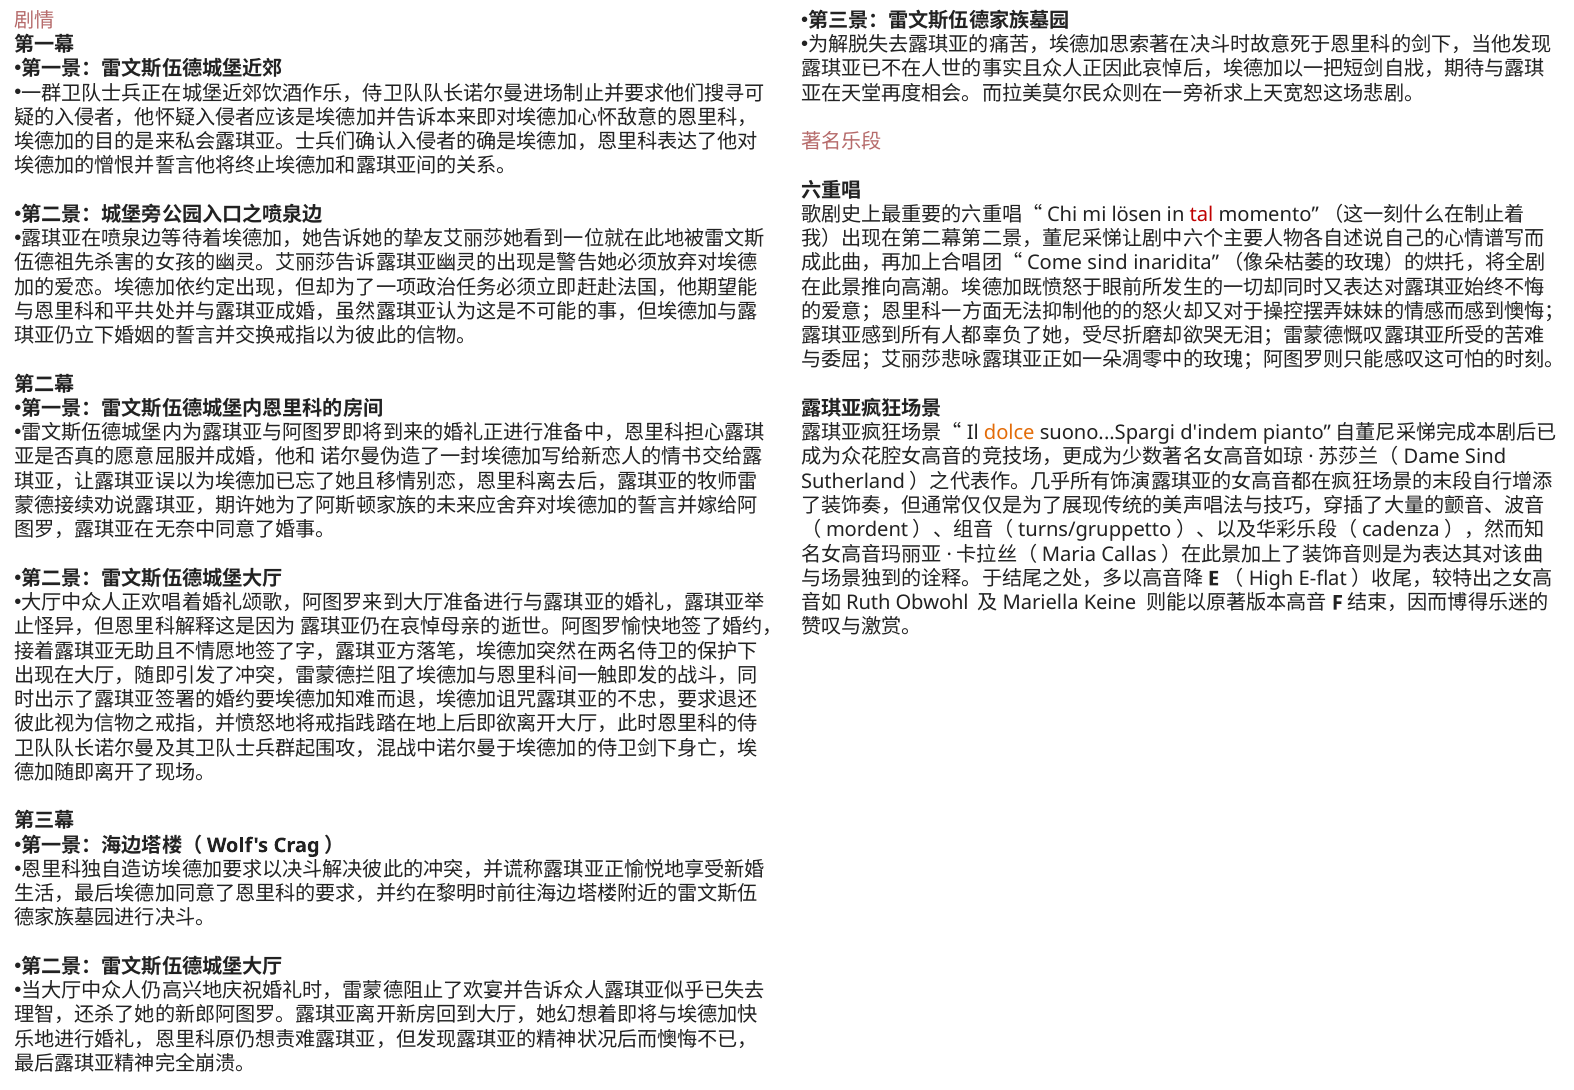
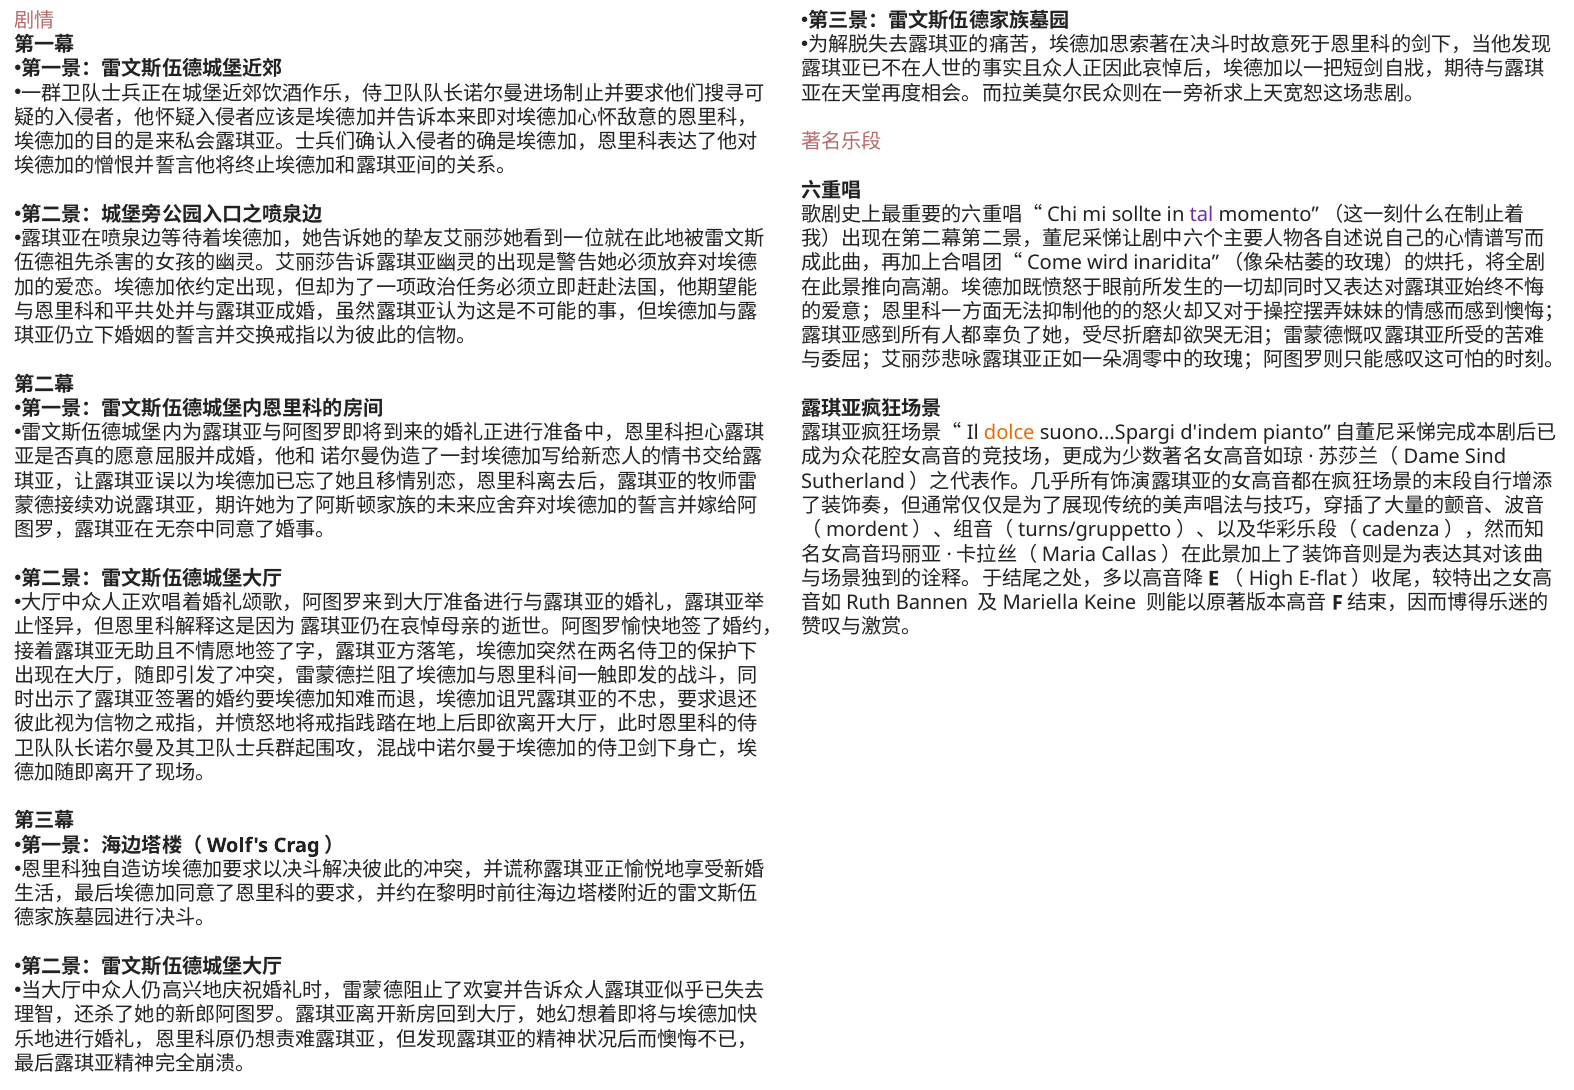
lösen: lösen -> sollte
tal colour: red -> purple
sind at (1108, 263): sind -> wird
Obwohl: Obwohl -> Bannen
